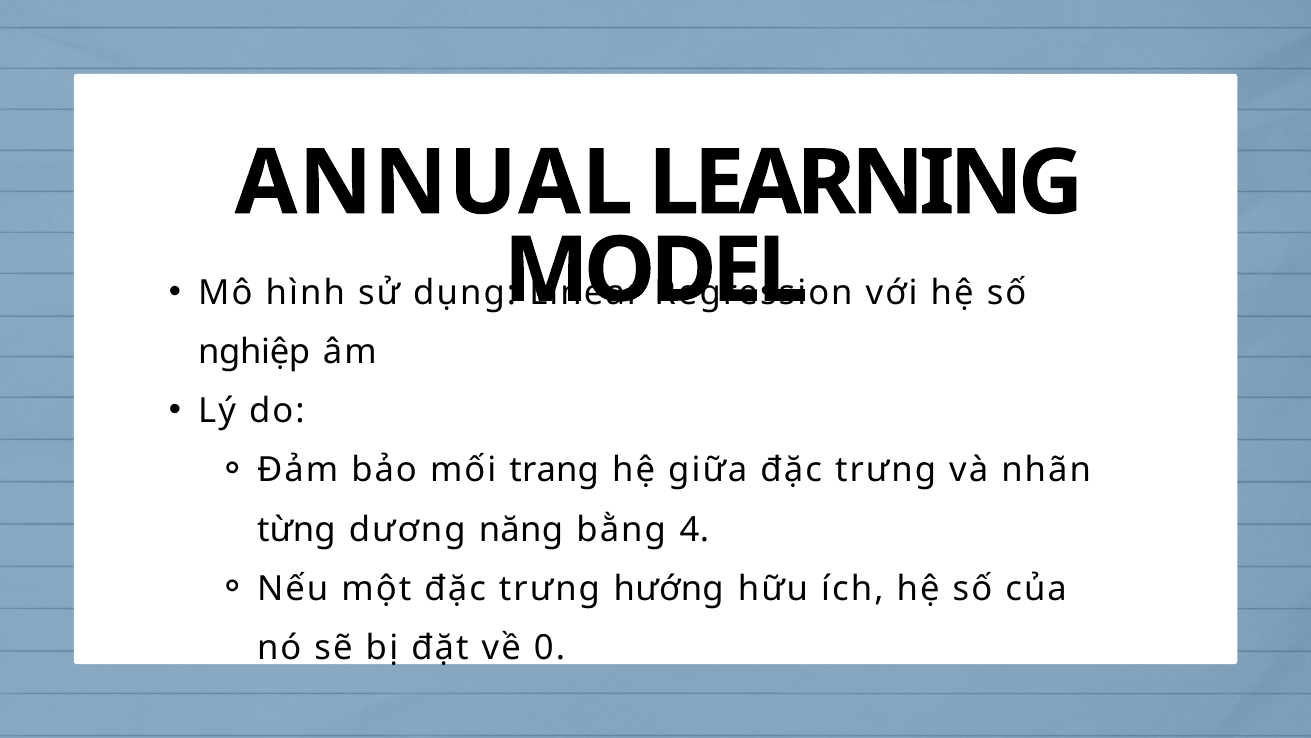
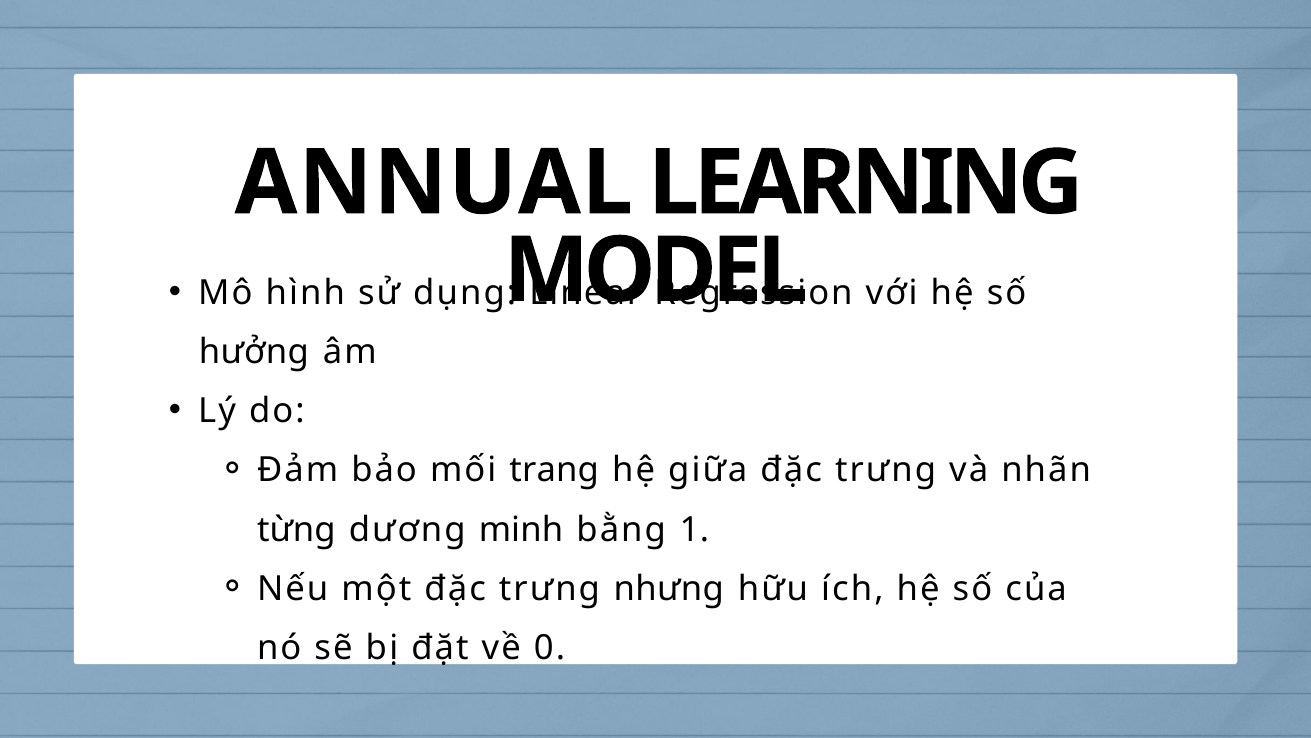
nghiệp: nghiệp -> hưởng
năng: năng -> minh
4: 4 -> 1
hướng: hướng -> nhưng
